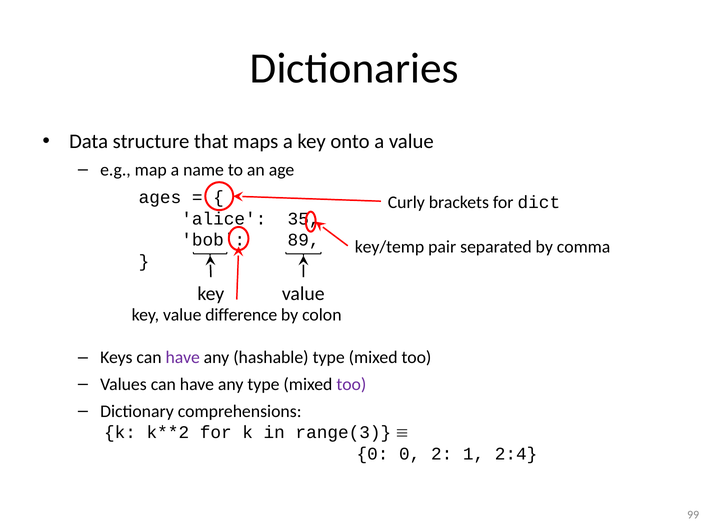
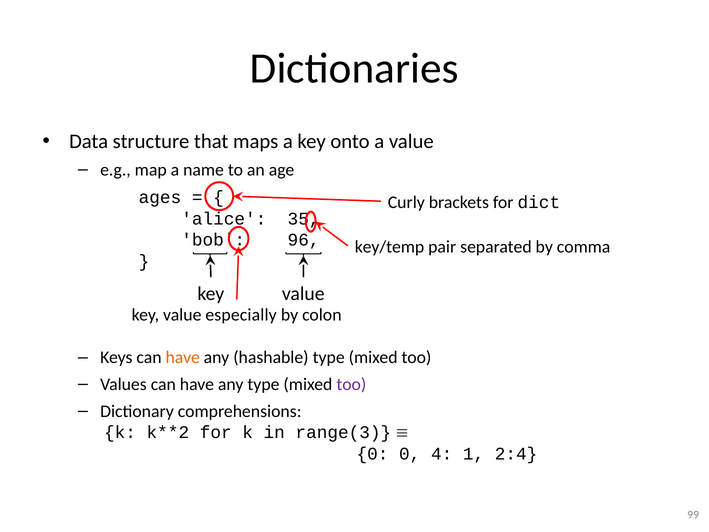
89: 89 -> 96
difference: difference -> especially
have at (183, 357) colour: purple -> orange
2: 2 -> 4
